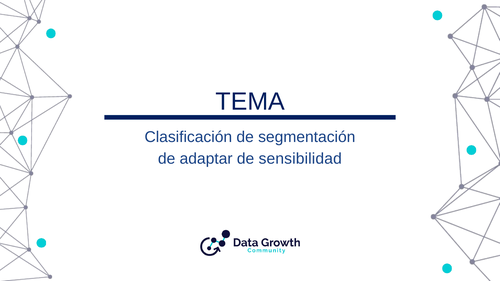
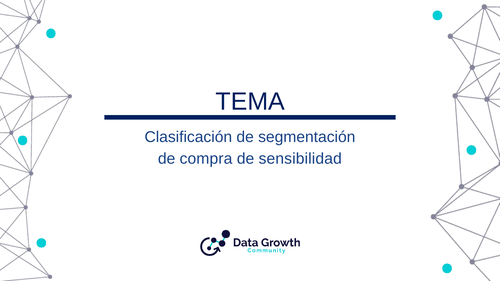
adaptar: adaptar -> compra
